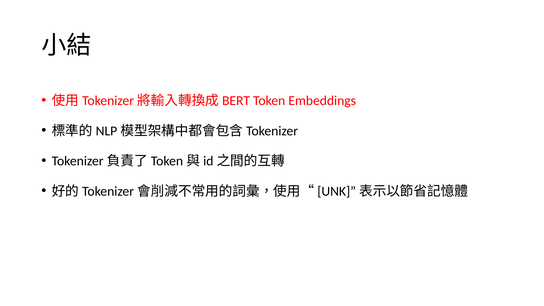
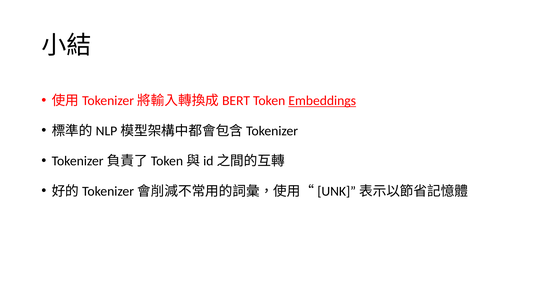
Embeddings underline: none -> present
